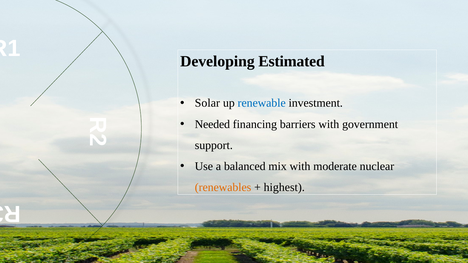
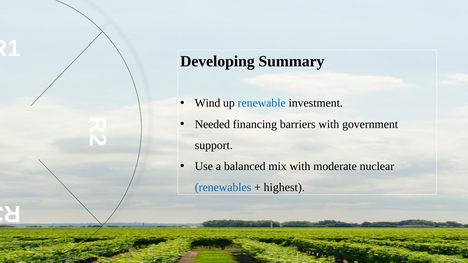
Estimated: Estimated -> Summary
Solar: Solar -> Wind
renewables colour: orange -> blue
